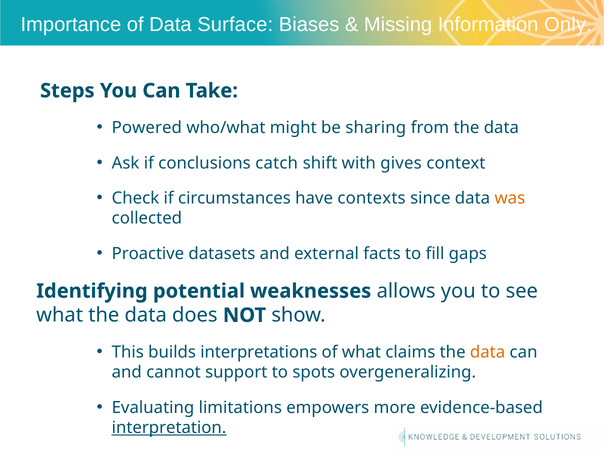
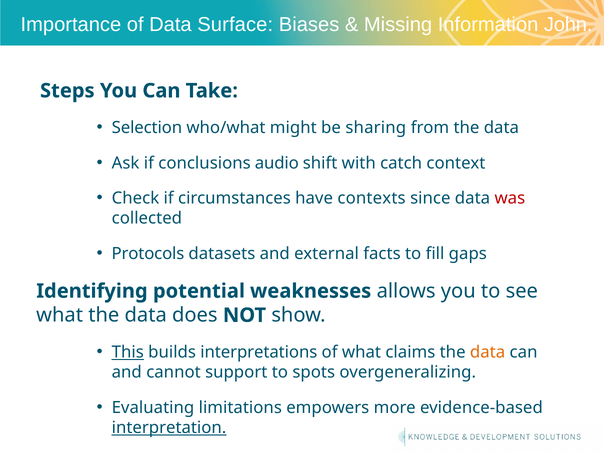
Only: Only -> John
Powered: Powered -> Selection
catch: catch -> audio
gives: gives -> catch
was colour: orange -> red
Proactive: Proactive -> Protocols
This underline: none -> present
